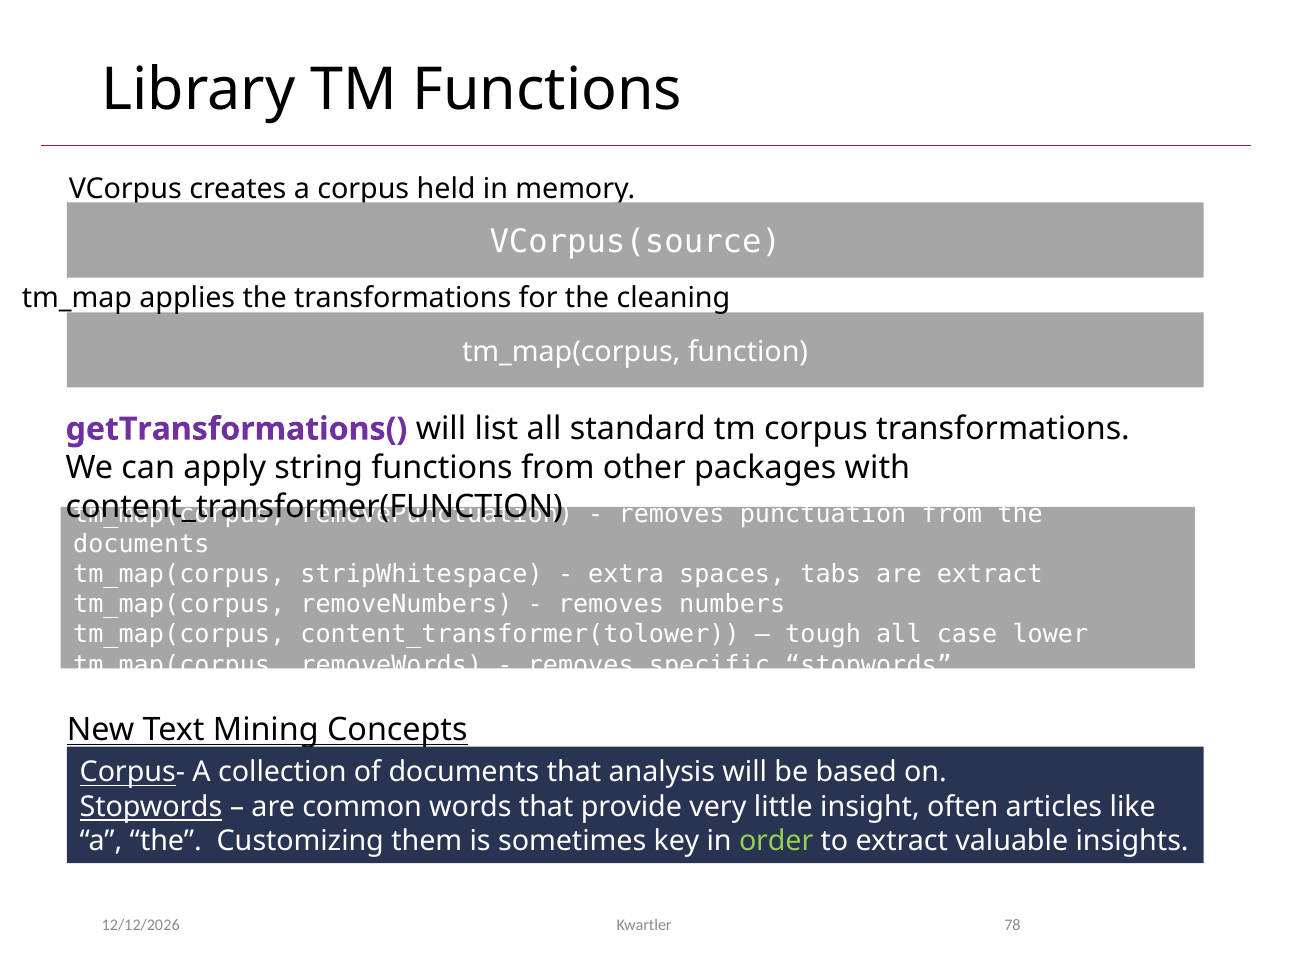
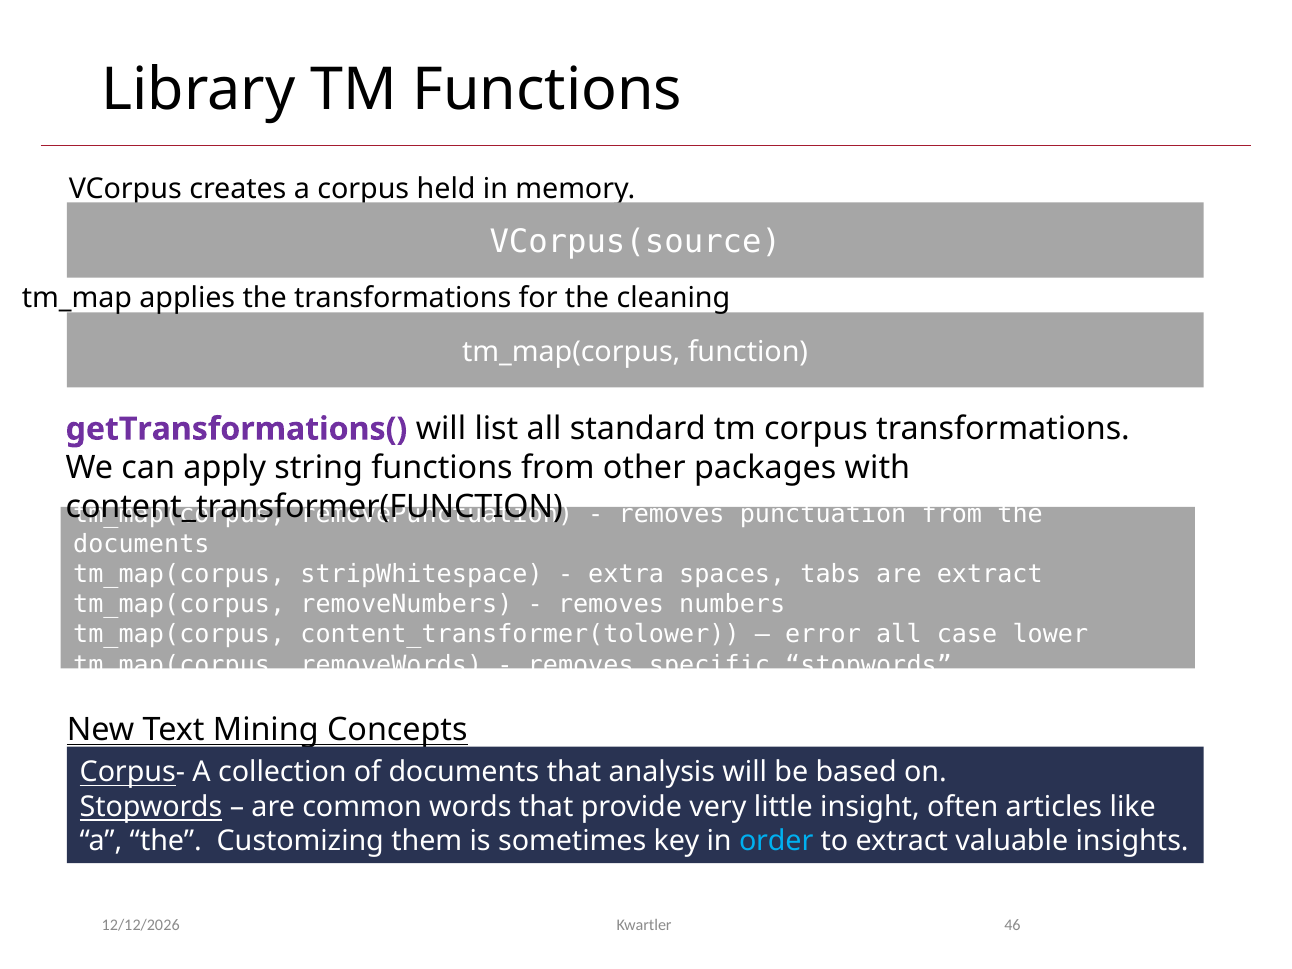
tough: tough -> error
order colour: light green -> light blue
78: 78 -> 46
